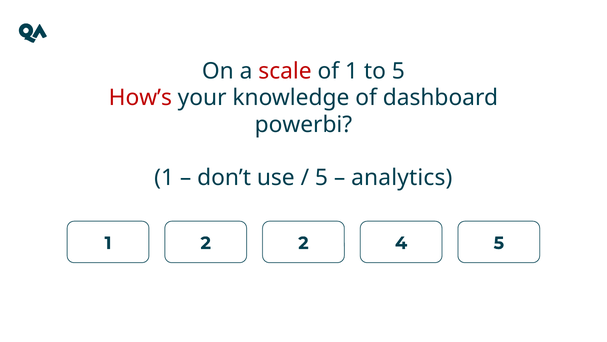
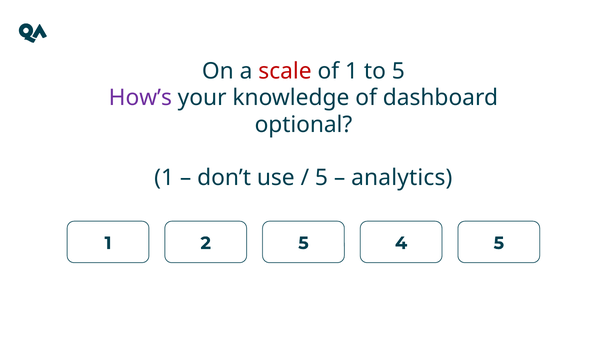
How’s colour: red -> purple
powerbi: powerbi -> optional
2 2: 2 -> 5
